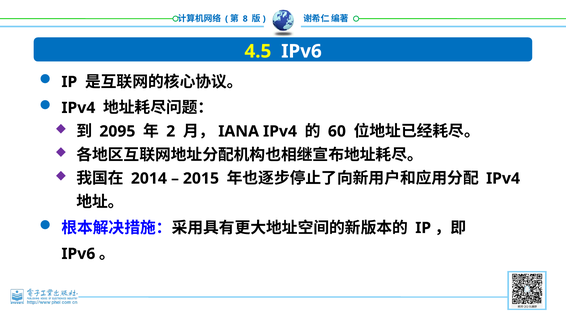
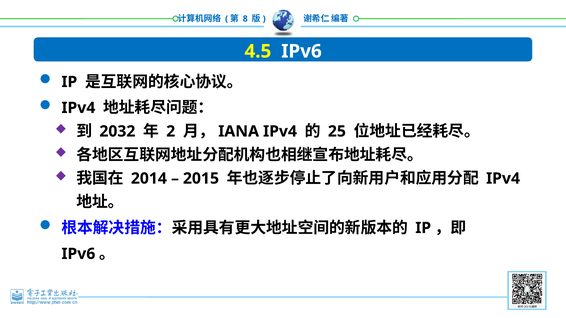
2095: 2095 -> 2032
60: 60 -> 25
